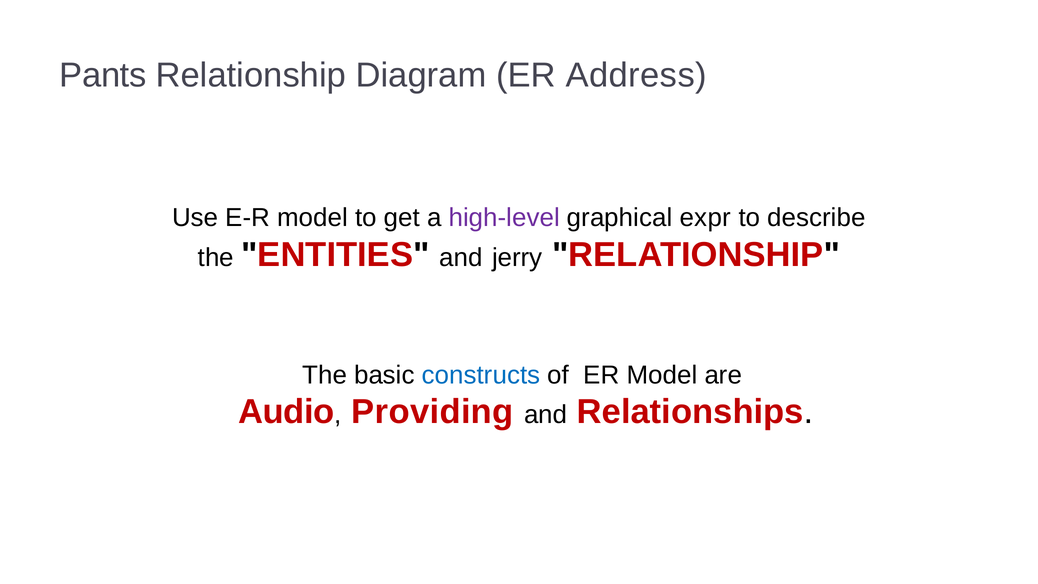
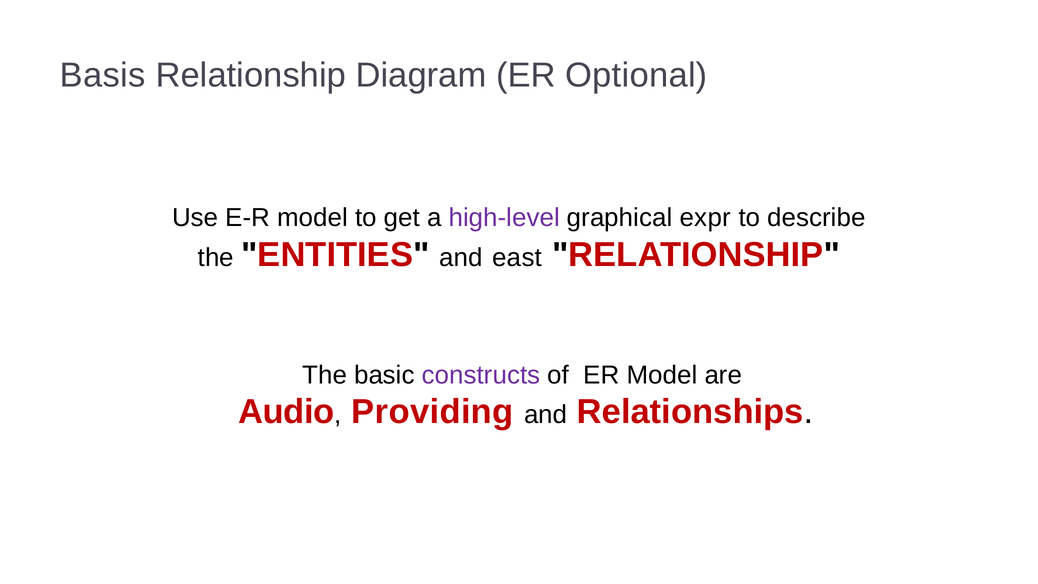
Pants: Pants -> Basis
Address: Address -> Optional
jerry: jerry -> east
constructs colour: blue -> purple
